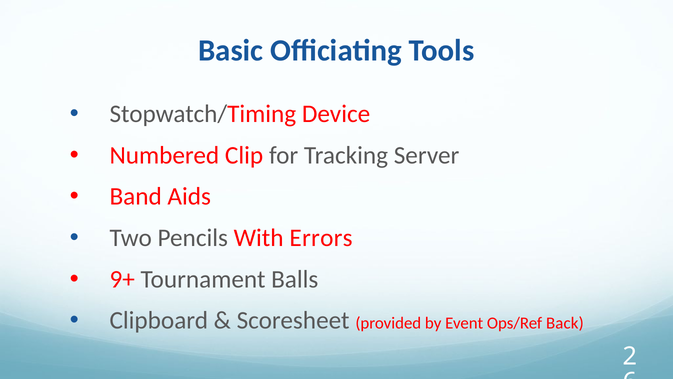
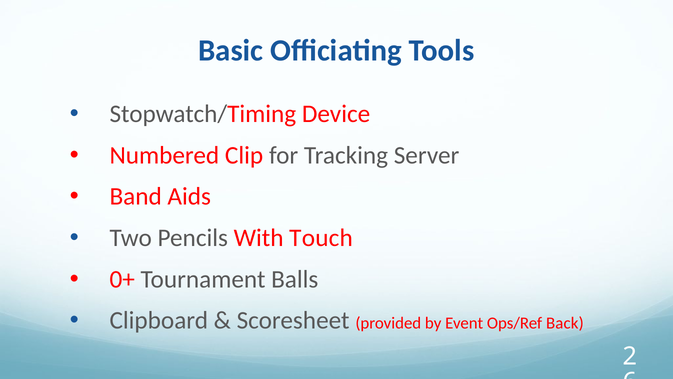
Errors: Errors -> Touch
9+: 9+ -> 0+
